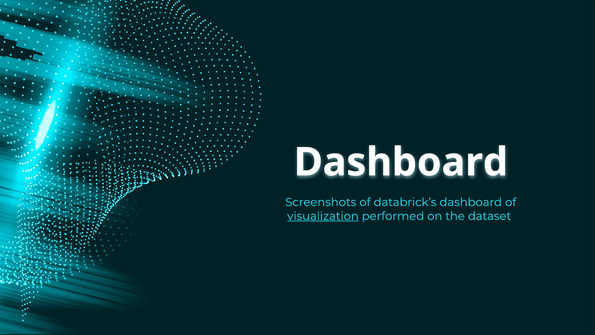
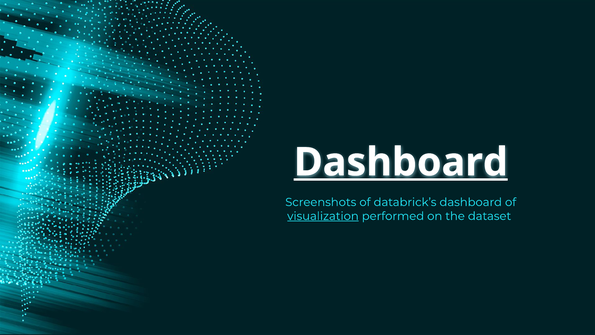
Dashboard at (401, 162) underline: none -> present
